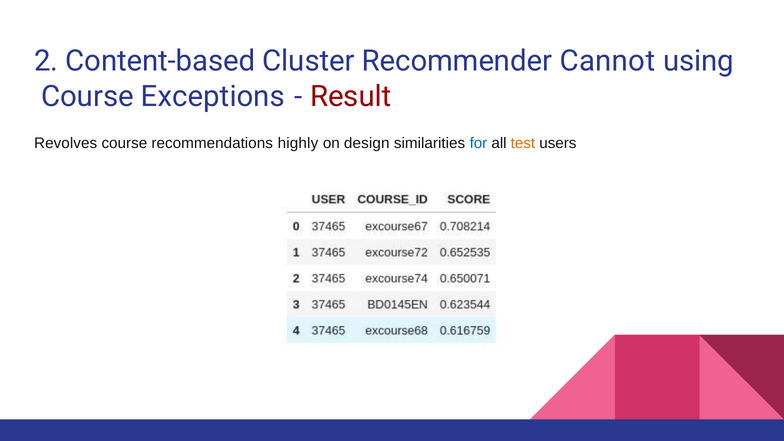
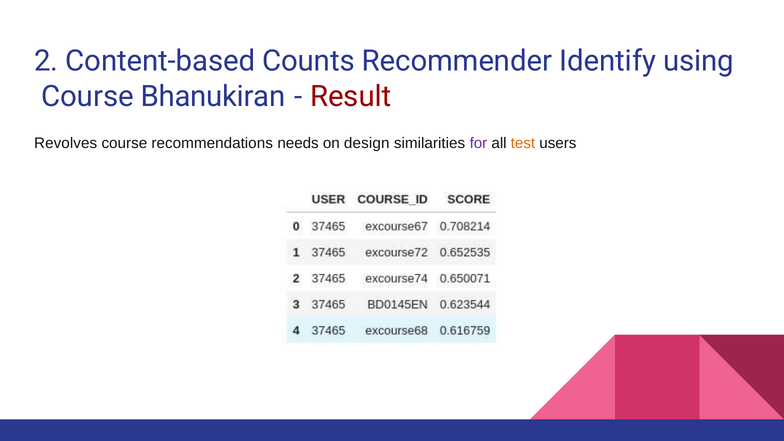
Cluster: Cluster -> Counts
Cannot: Cannot -> Identify
Exceptions: Exceptions -> Bhanukiran
highly: highly -> needs
for colour: blue -> purple
